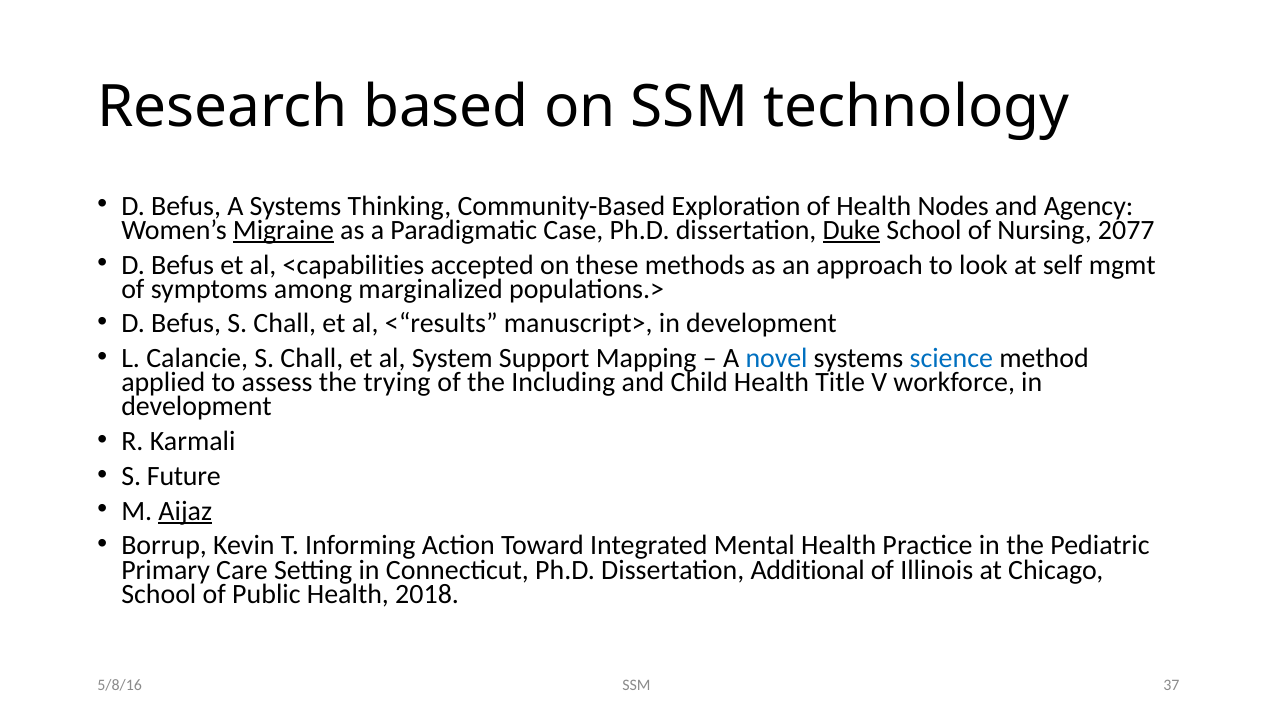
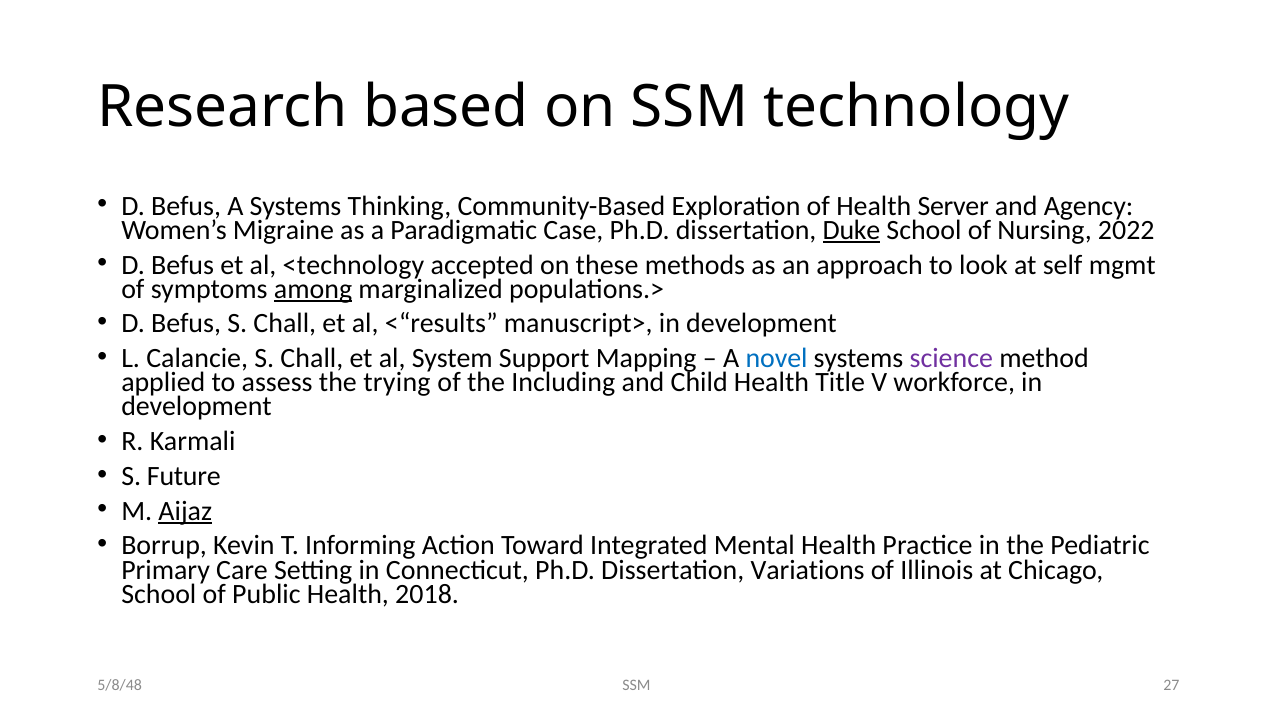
Nodes: Nodes -> Server
Migraine underline: present -> none
2077: 2077 -> 2022
<capabilities: <capabilities -> <technology
among underline: none -> present
science colour: blue -> purple
Additional: Additional -> Variations
37: 37 -> 27
5/8/16: 5/8/16 -> 5/8/48
